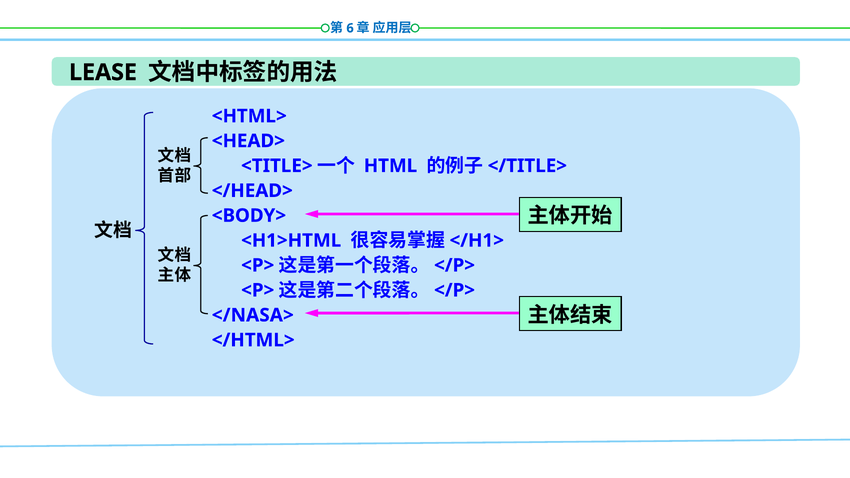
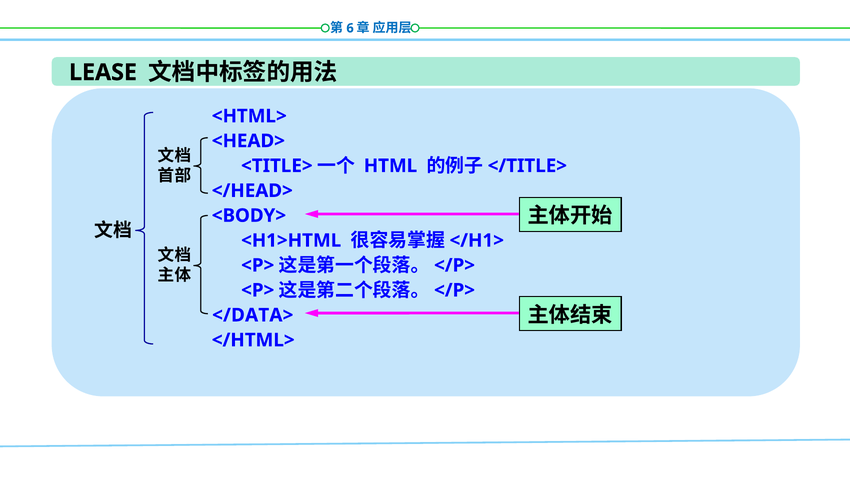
</NASA>: </NASA> -> </DATA>
